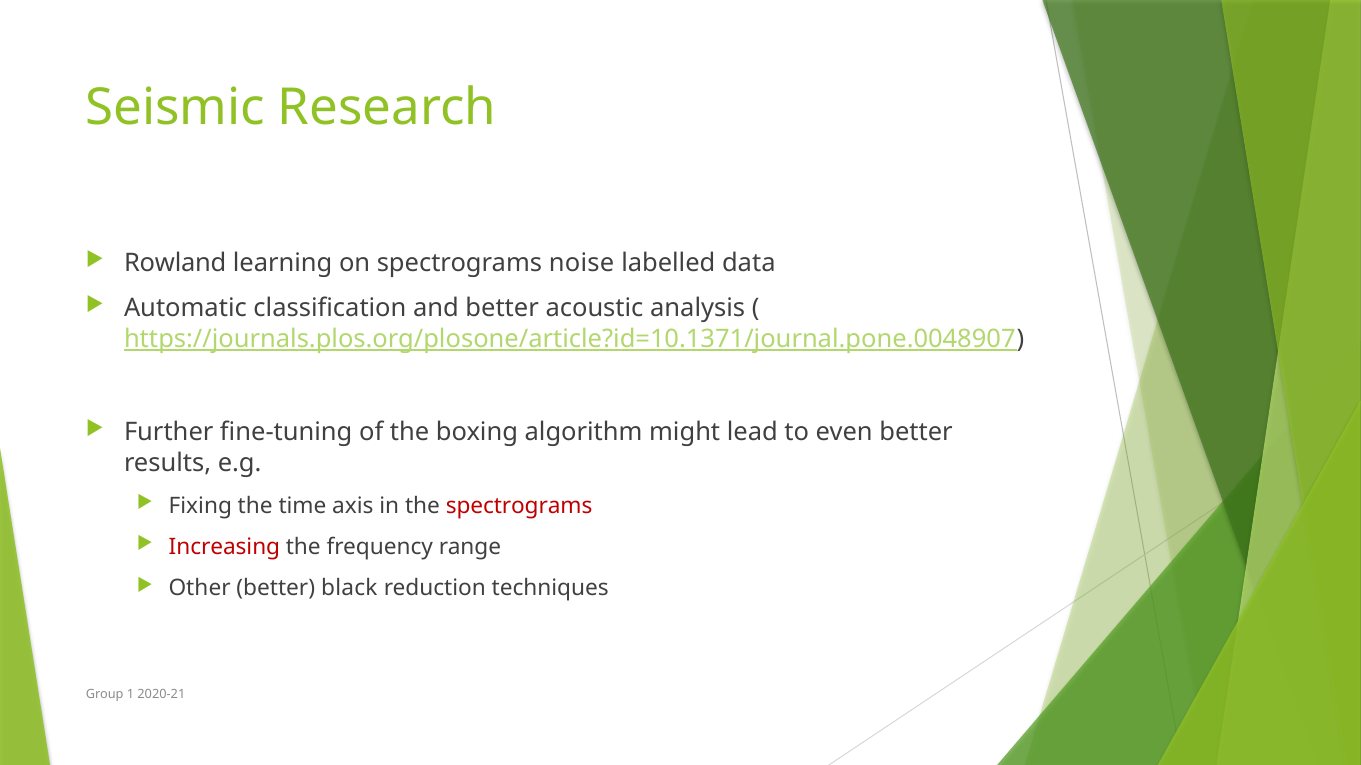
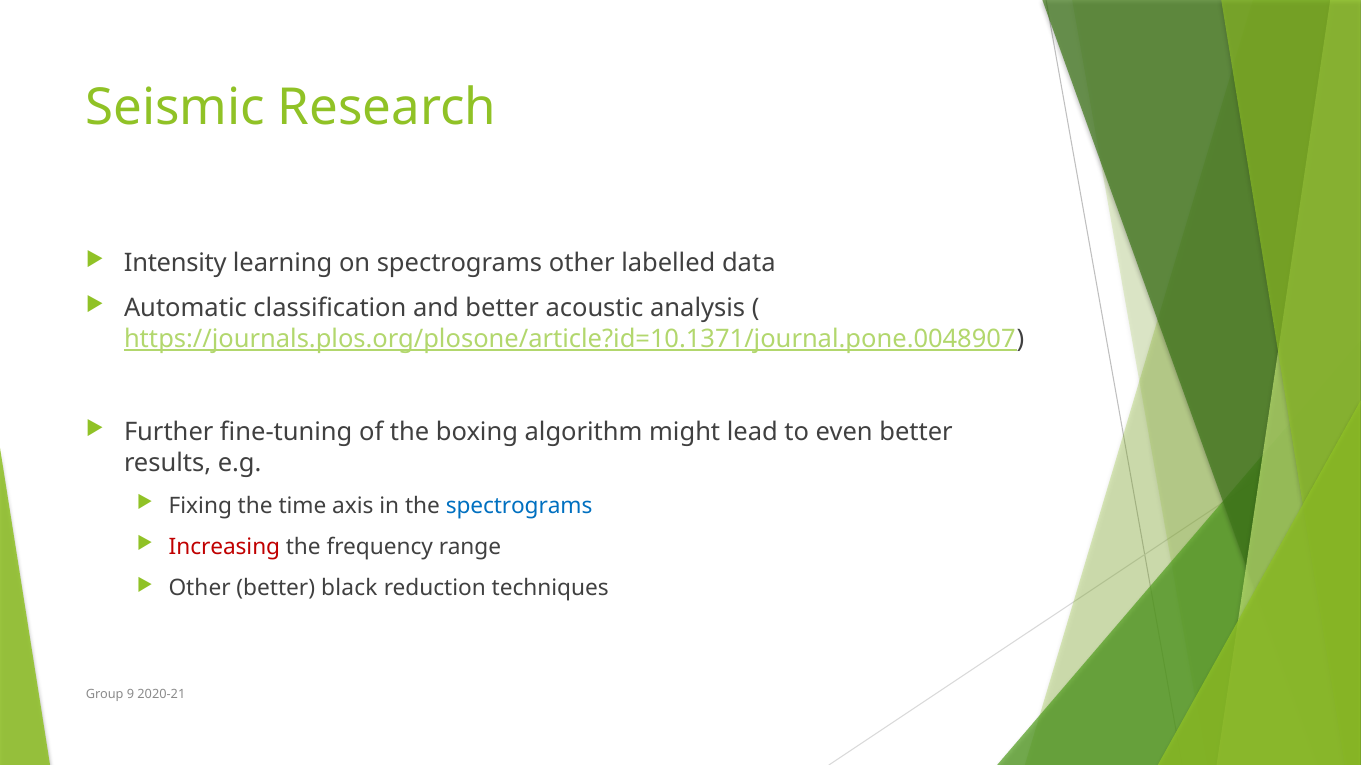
Rowland: Rowland -> Intensity
spectrograms noise: noise -> other
spectrograms at (519, 506) colour: red -> blue
1: 1 -> 9
